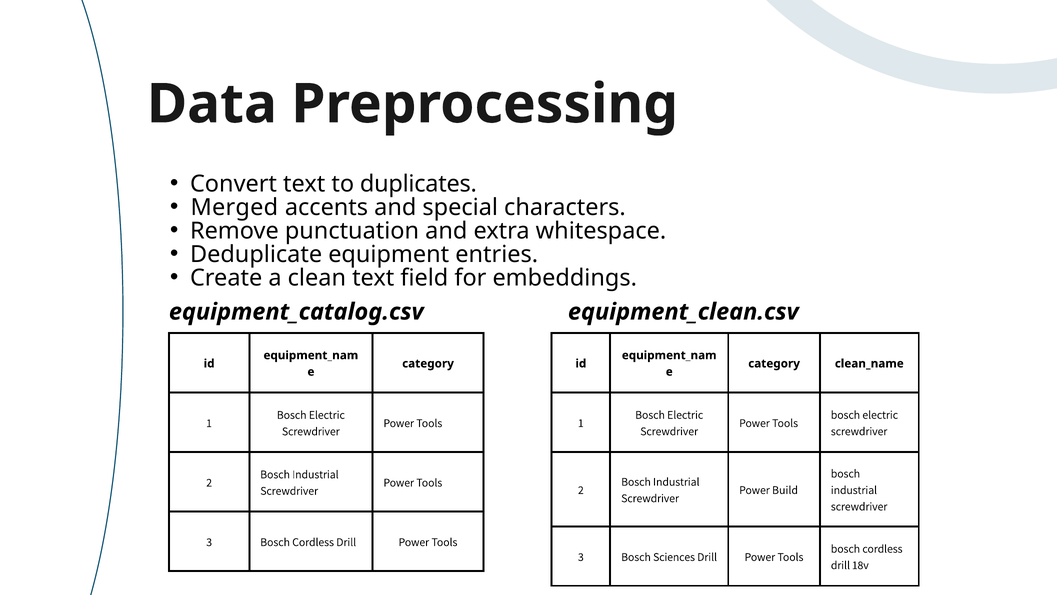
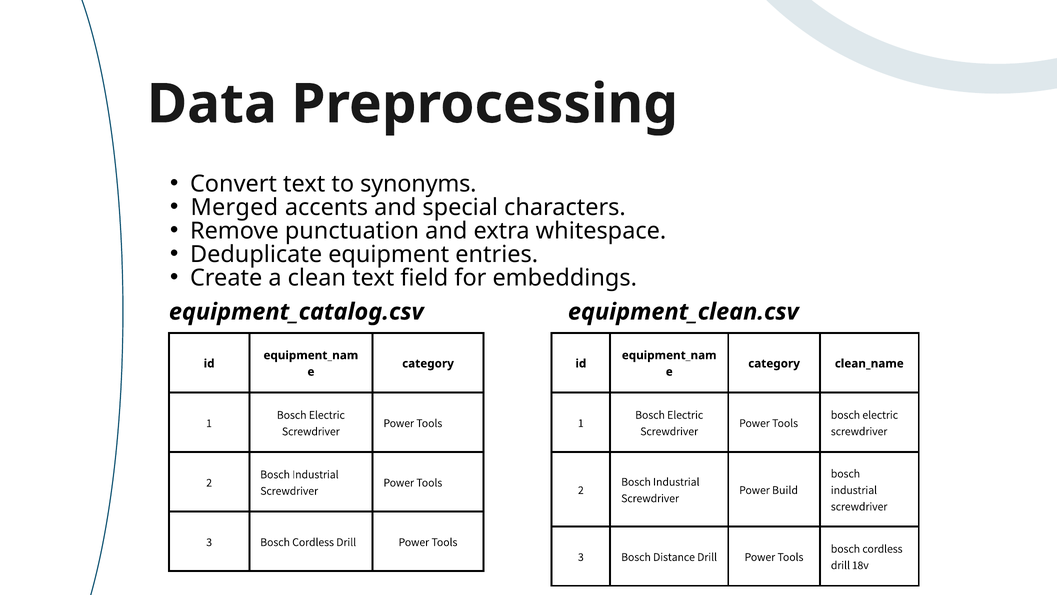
duplicates: duplicates -> synonyms
Sciences: Sciences -> Distance
